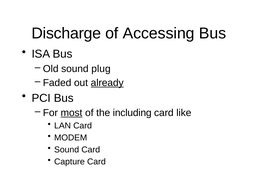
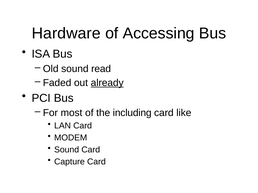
Discharge: Discharge -> Hardware
plug: plug -> read
most underline: present -> none
